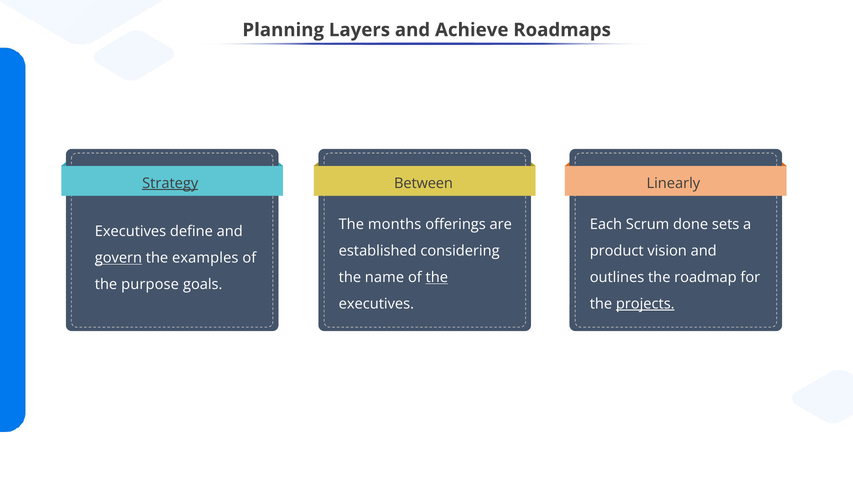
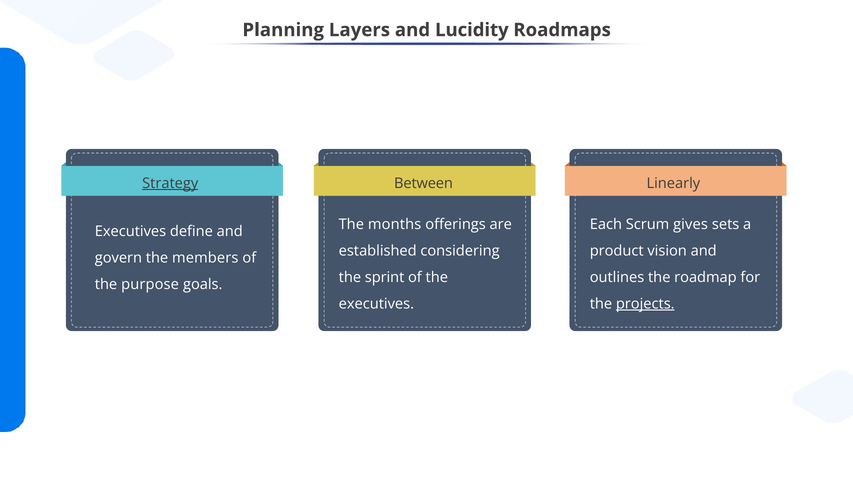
Achieve: Achieve -> Lucidity
done: done -> gives
govern underline: present -> none
examples: examples -> members
name: name -> sprint
the at (437, 277) underline: present -> none
